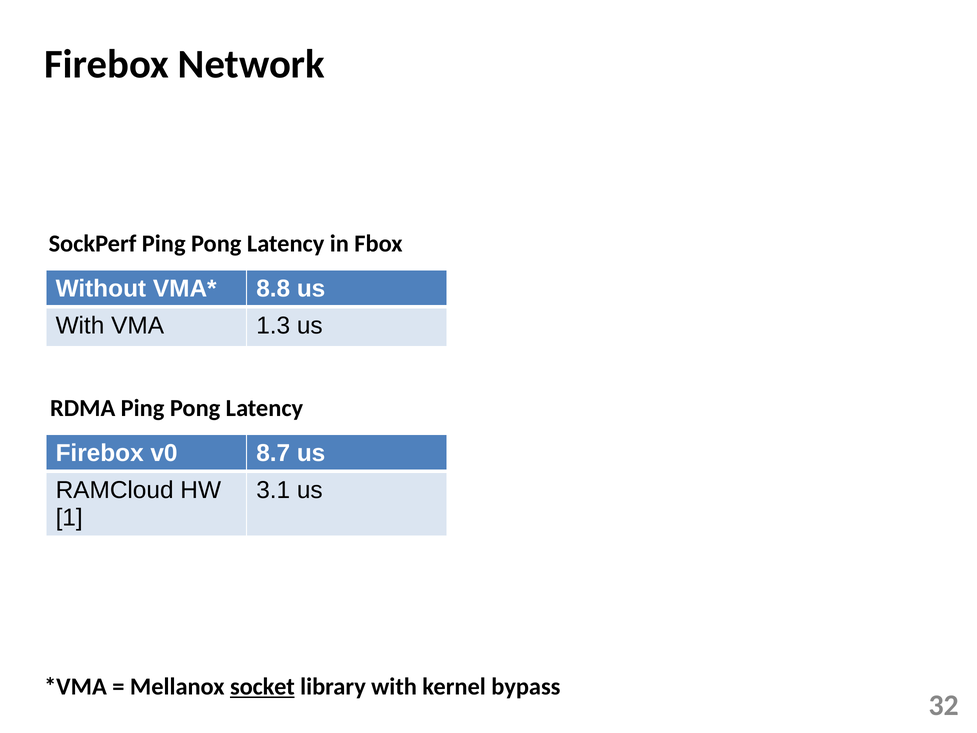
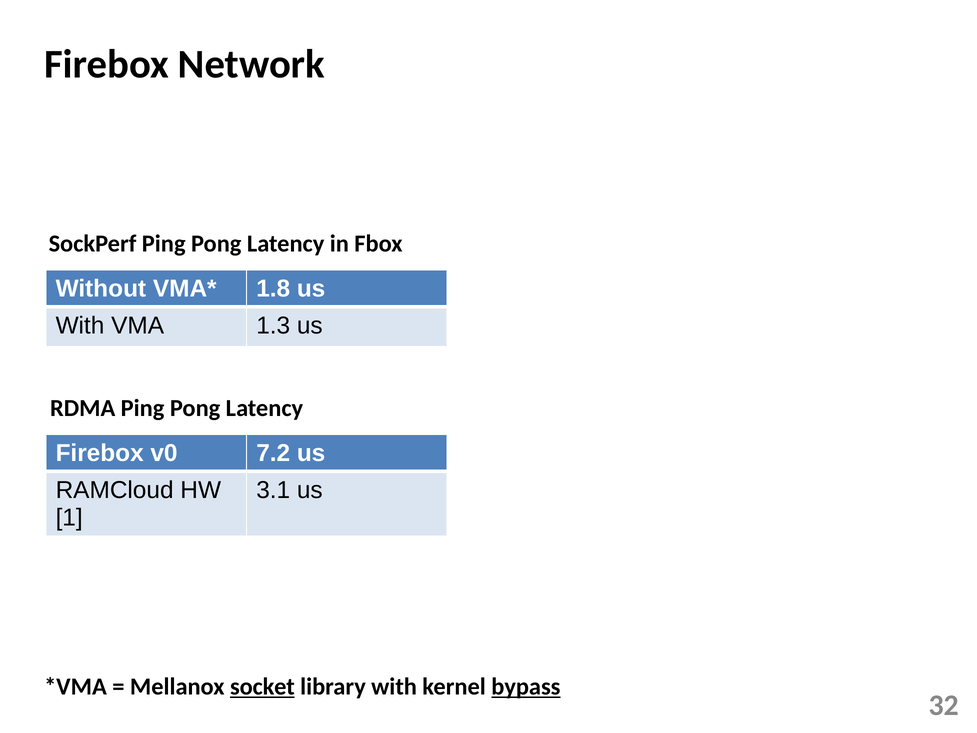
8.8: 8.8 -> 1.8
8.7: 8.7 -> 7.2
bypass underline: none -> present
